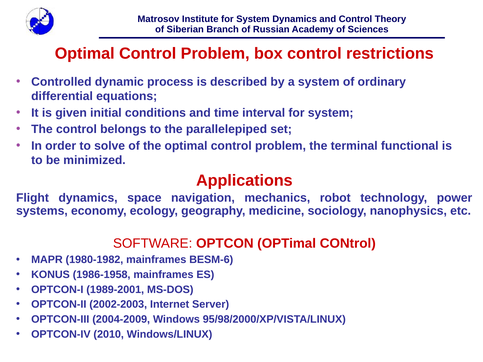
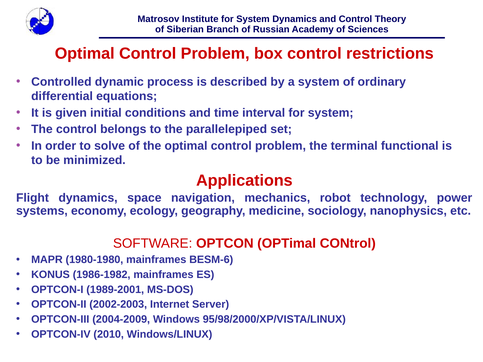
1980-1982: 1980-1982 -> 1980-1980
1986-1958: 1986-1958 -> 1986-1982
